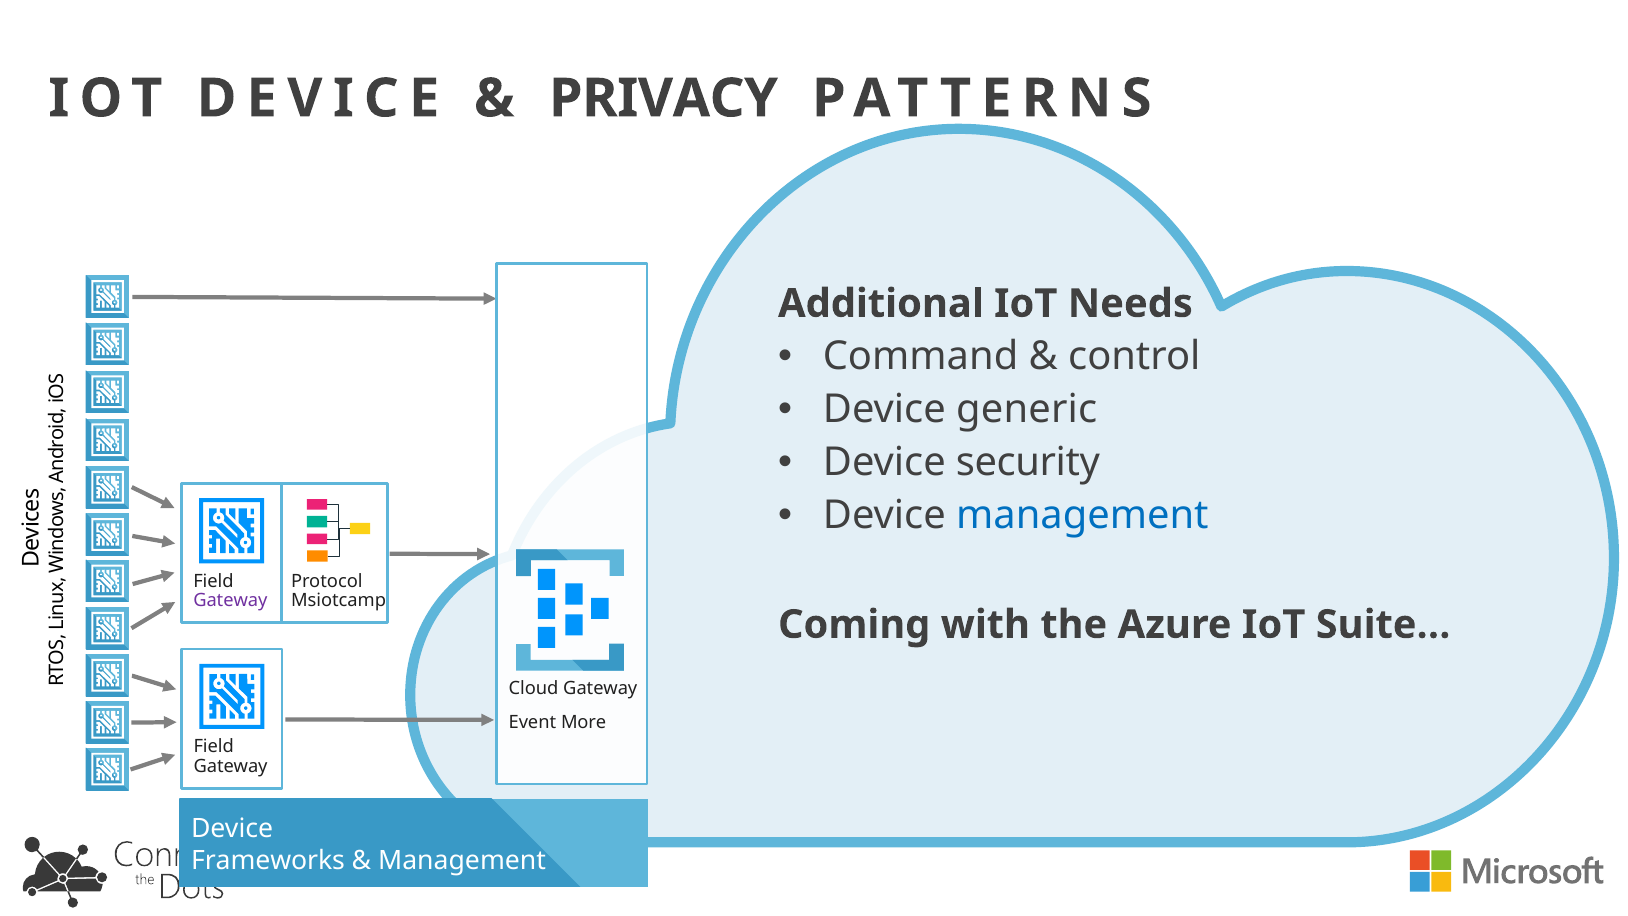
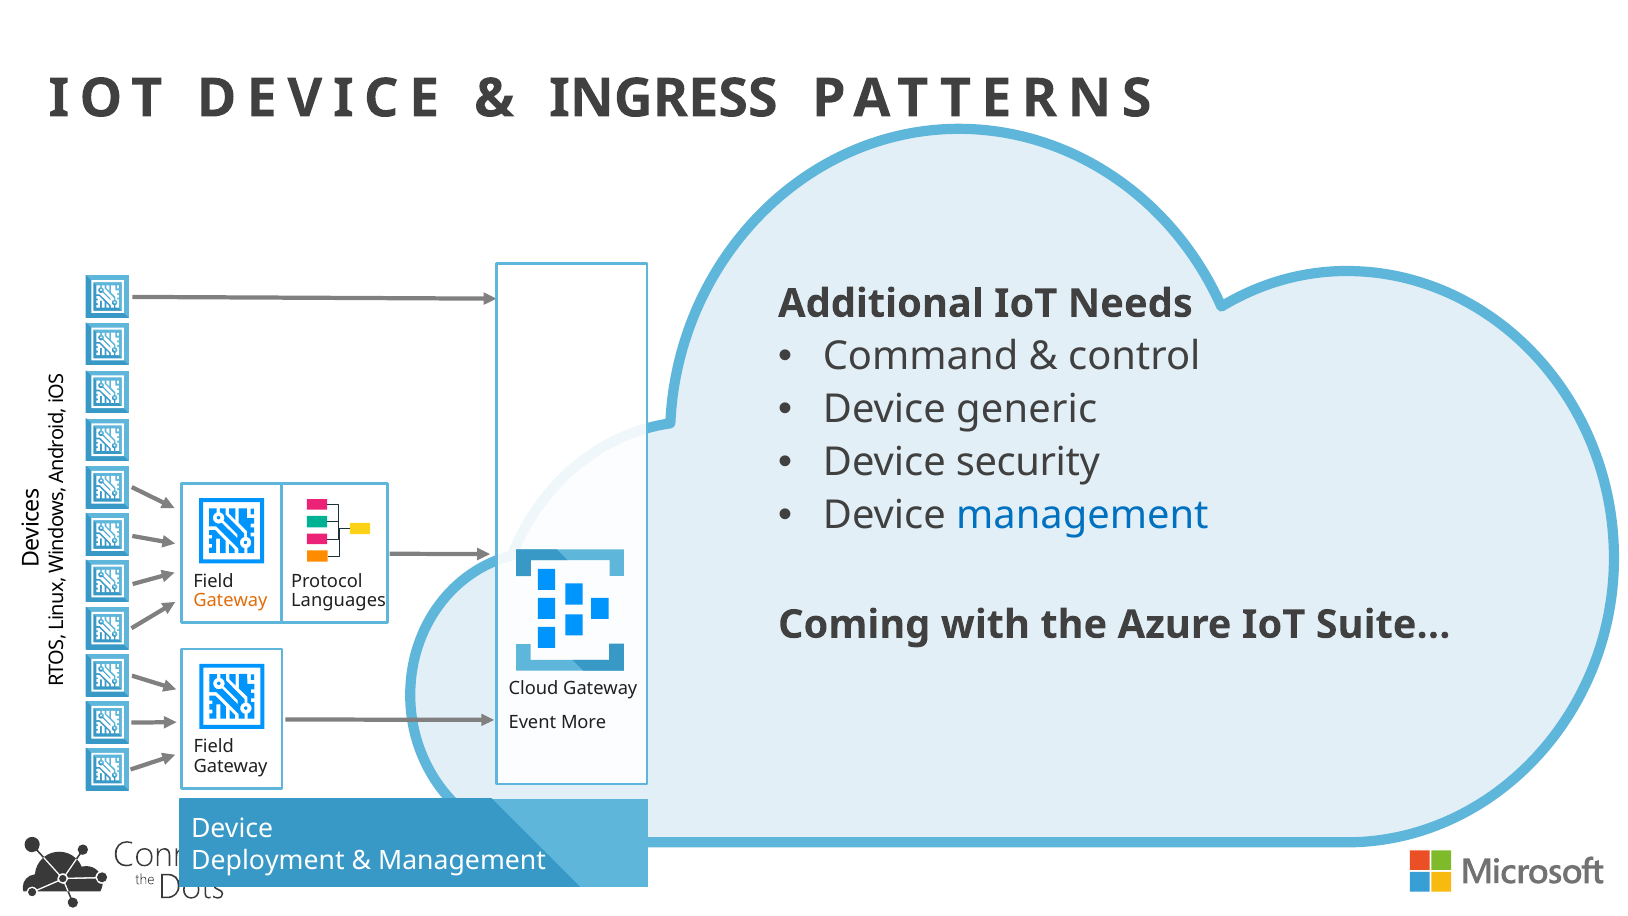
PRIVACY: PRIVACY -> INGRESS
Gateway at (230, 601) colour: purple -> orange
Msiotcamp: Msiotcamp -> Languages
Frameworks: Frameworks -> Deployment
